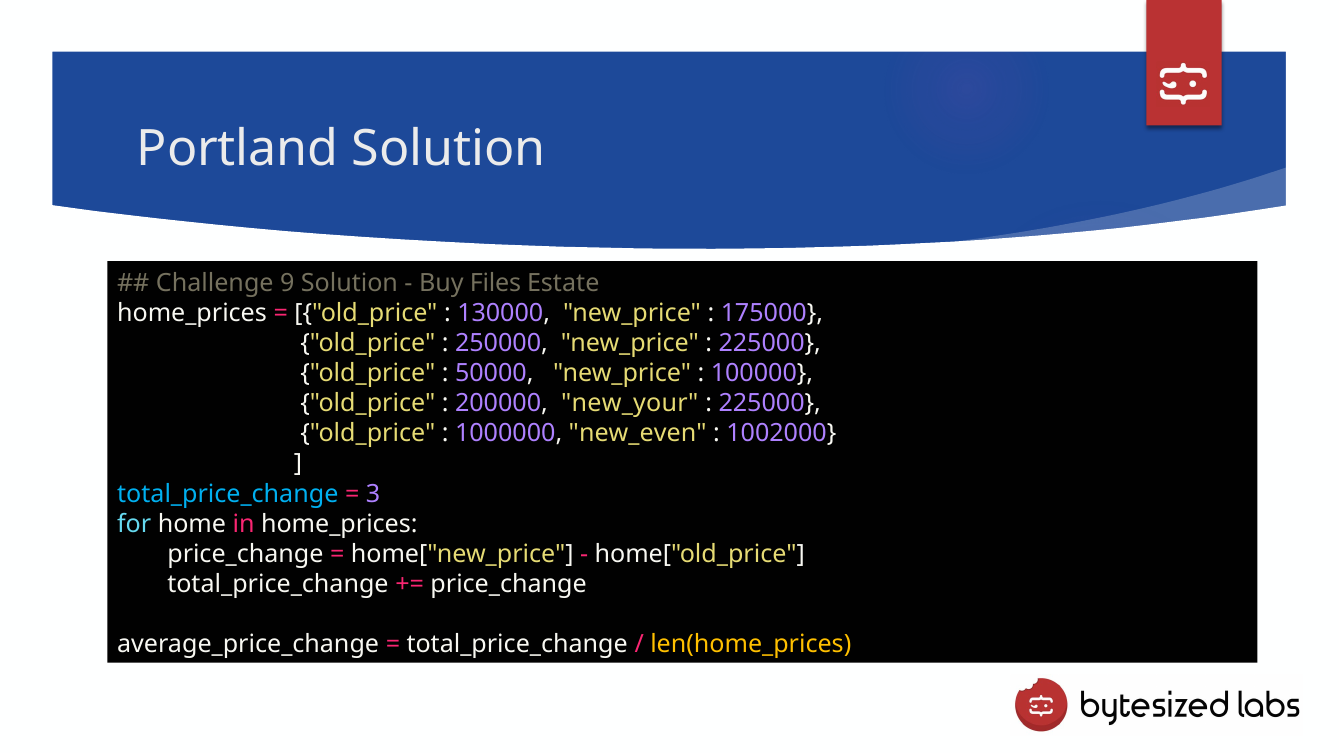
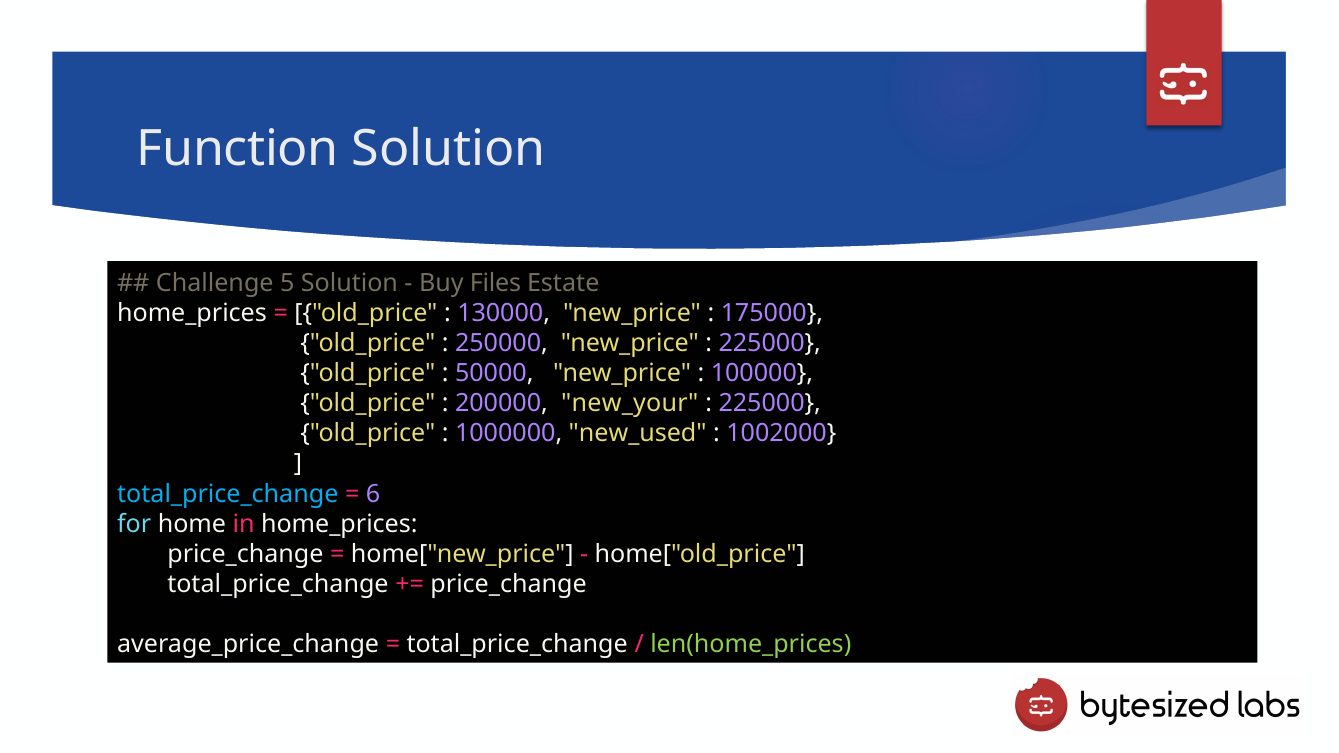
Portland: Portland -> Function
9: 9 -> 5
new_even: new_even -> new_used
3: 3 -> 6
len(home_prices colour: yellow -> light green
